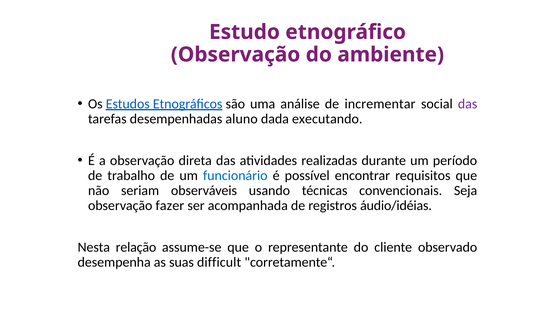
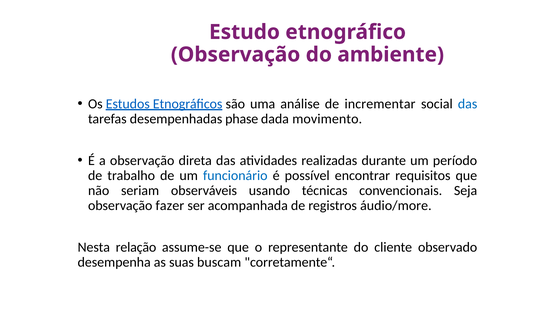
das at (468, 104) colour: purple -> blue
aluno: aluno -> phase
executando: executando -> movimento
áudio/idéias: áudio/idéias -> áudio/more
difficult: difficult -> buscam
